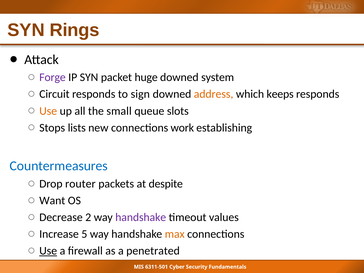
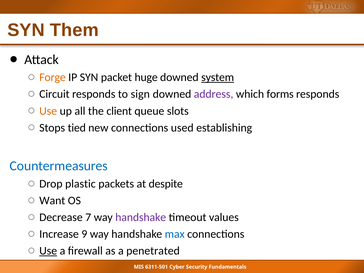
Rings: Rings -> Them
Forge colour: purple -> orange
system underline: none -> present
address colour: orange -> purple
keeps: keeps -> forms
small: small -> client
lists: lists -> tied
work: work -> used
router: router -> plastic
2: 2 -> 7
5: 5 -> 9
max colour: orange -> blue
